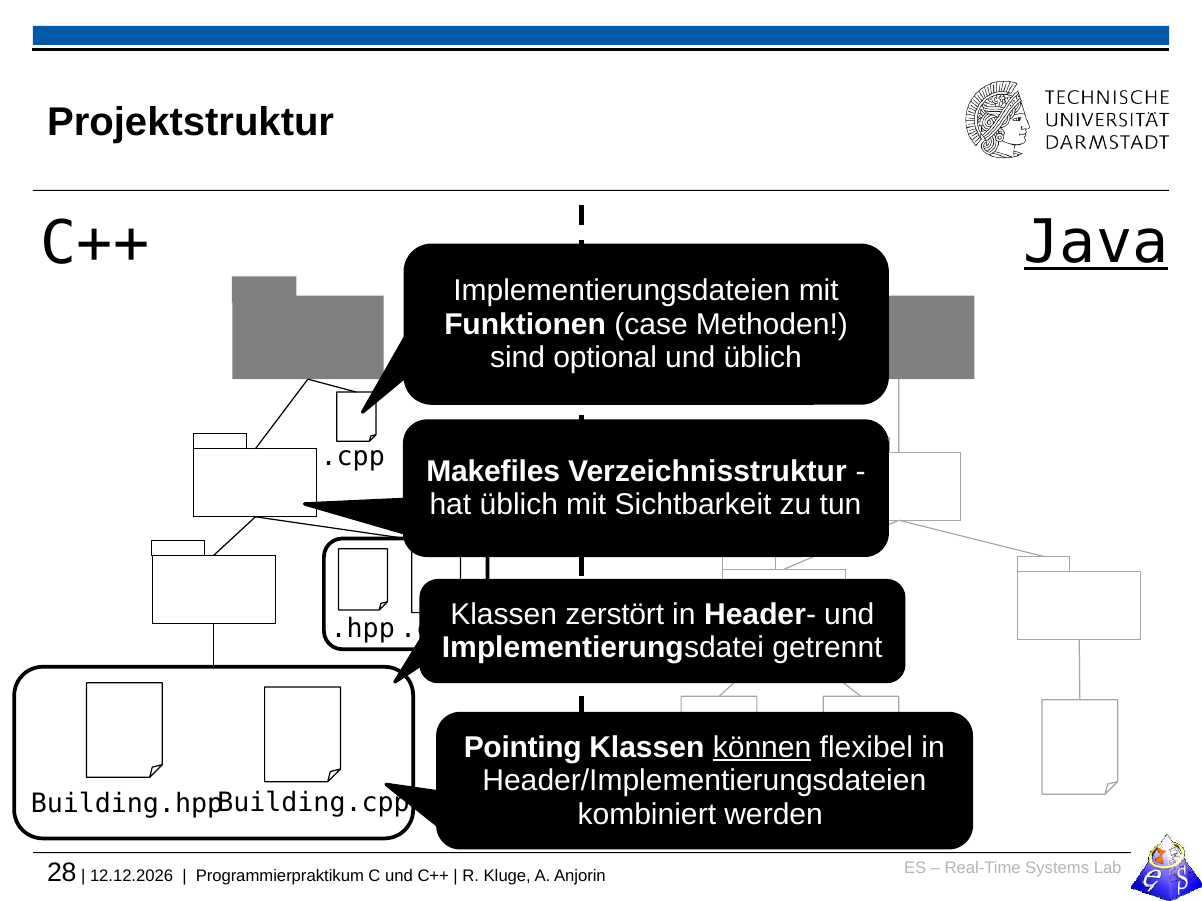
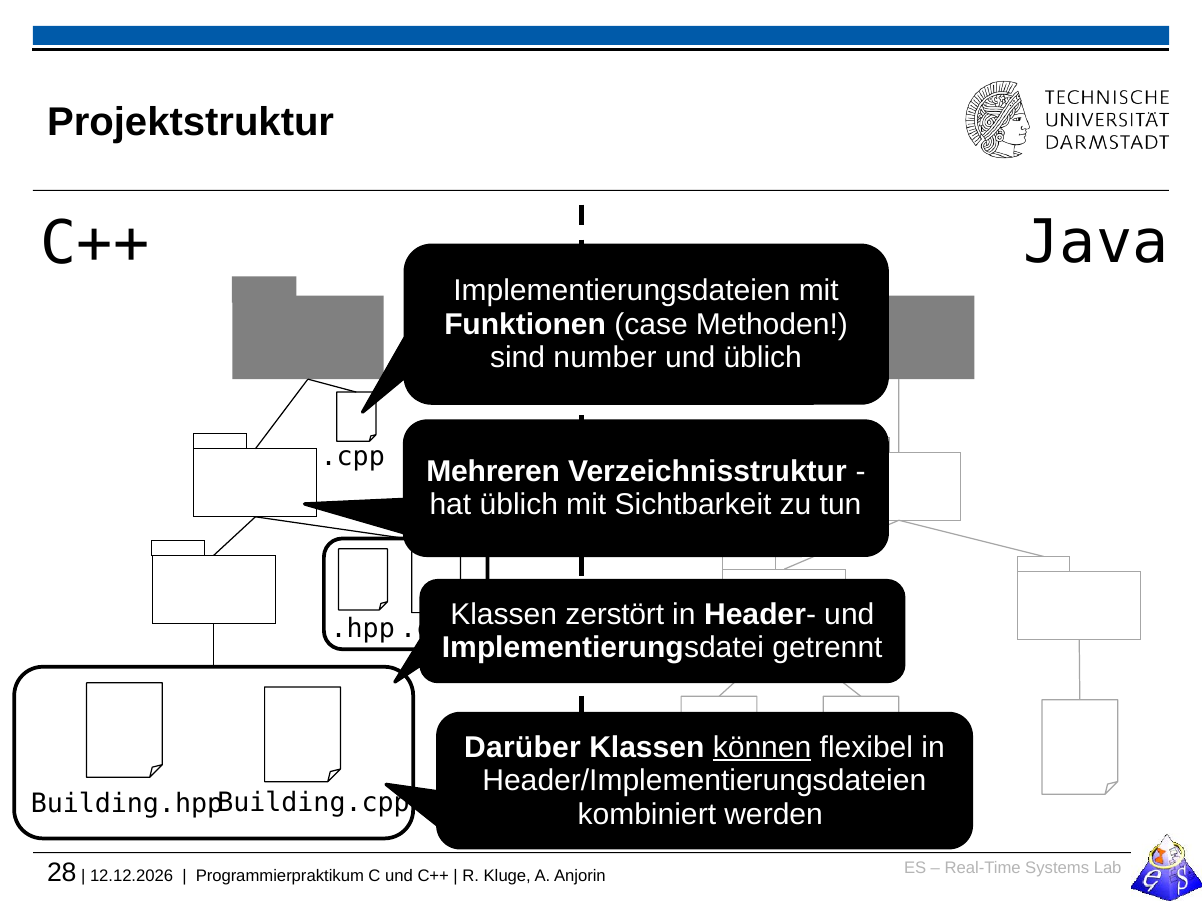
Java underline: present -> none
optional: optional -> number
Makefiles: Makefiles -> Mehreren
Pointing: Pointing -> Darüber
